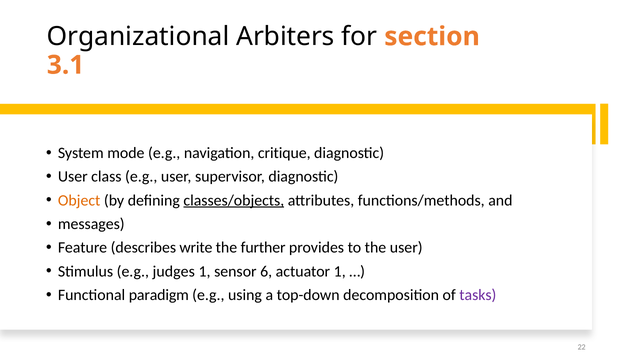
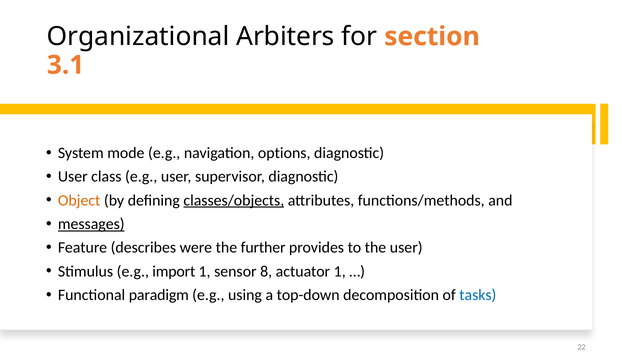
critique: critique -> options
messages underline: none -> present
write: write -> were
judges: judges -> import
6: 6 -> 8
tasks colour: purple -> blue
